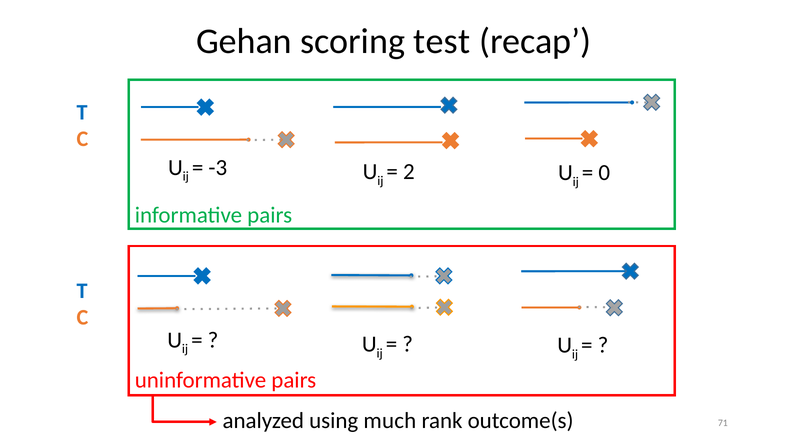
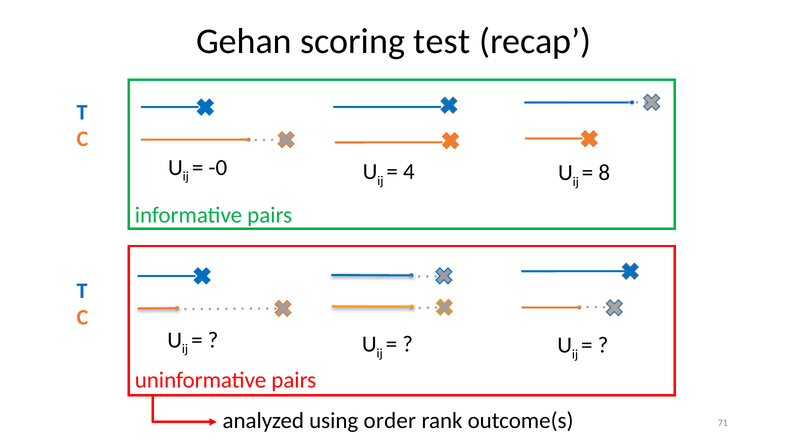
-3: -3 -> -0
2: 2 -> 4
0: 0 -> 8
much: much -> order
